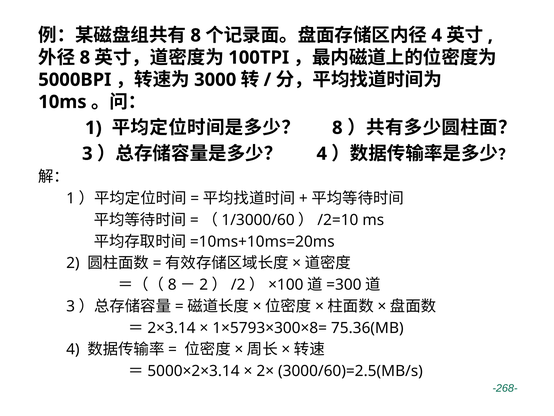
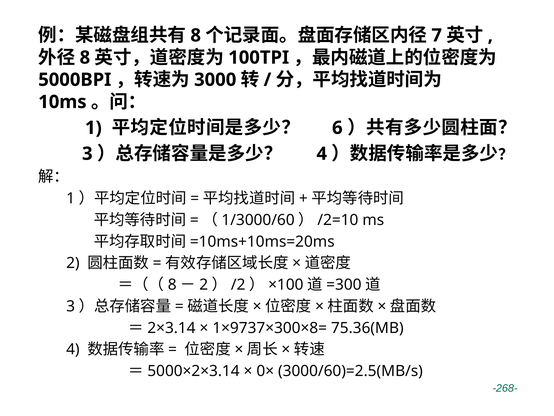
4 at (437, 35): 4 -> 7
8 at (337, 128): 8 -> 6
1×5793×300×8=: 1×5793×300×8= -> 1×9737×300×8=
2×: 2× -> 0×
